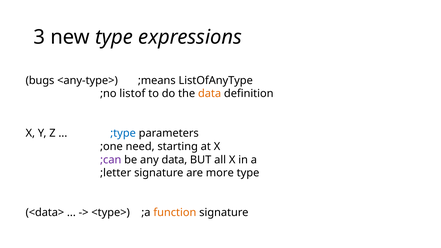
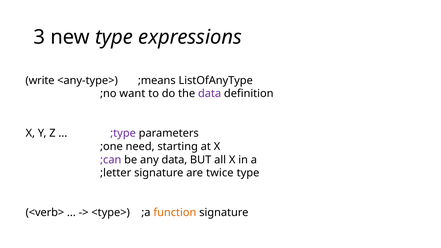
bugs: bugs -> write
listof: listof -> want
data at (210, 94) colour: orange -> purple
;type colour: blue -> purple
more: more -> twice
<data>: <data> -> <verb>
